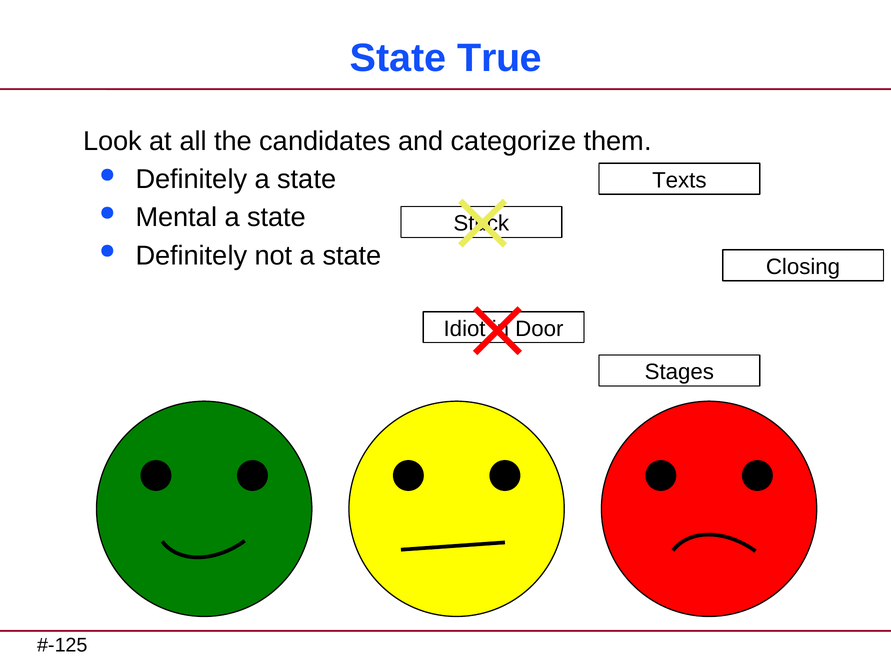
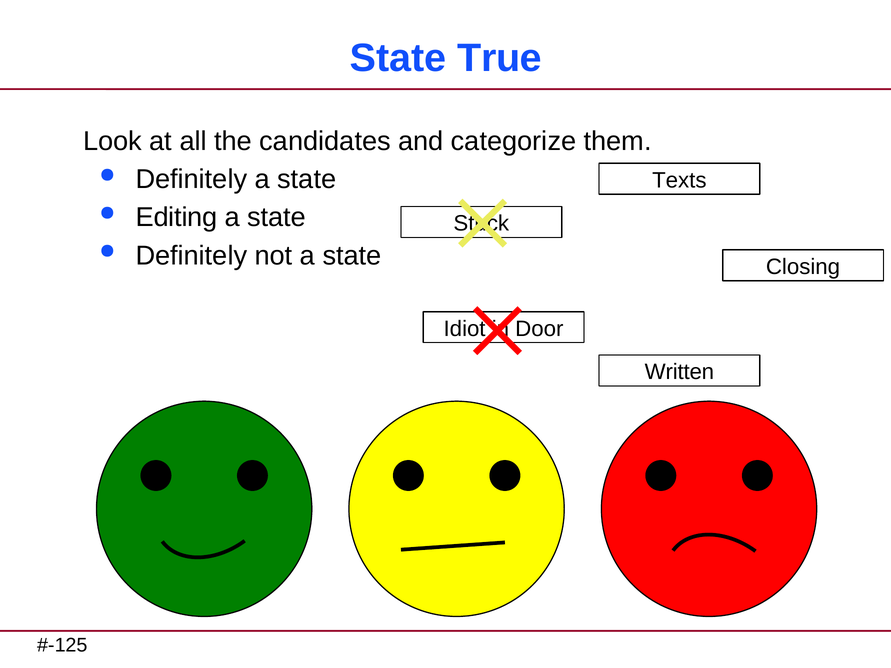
Mental: Mental -> Editing
Stages: Stages -> Written
